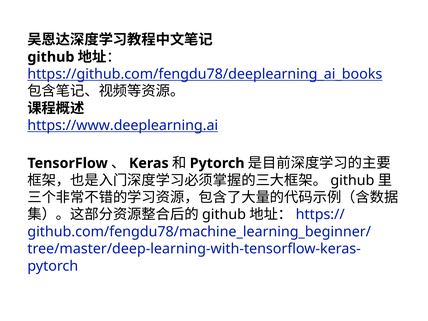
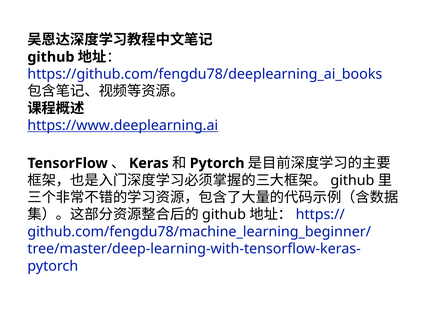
https://github.com/fengdu78/deeplearning_ai_books underline: present -> none
